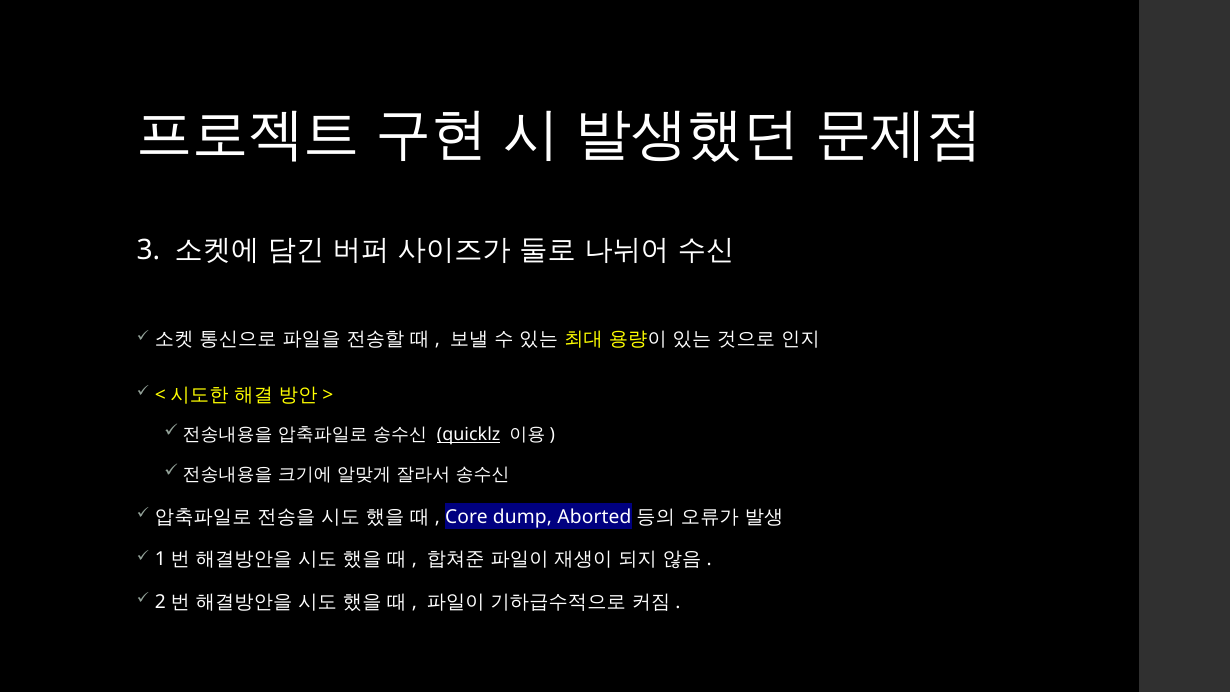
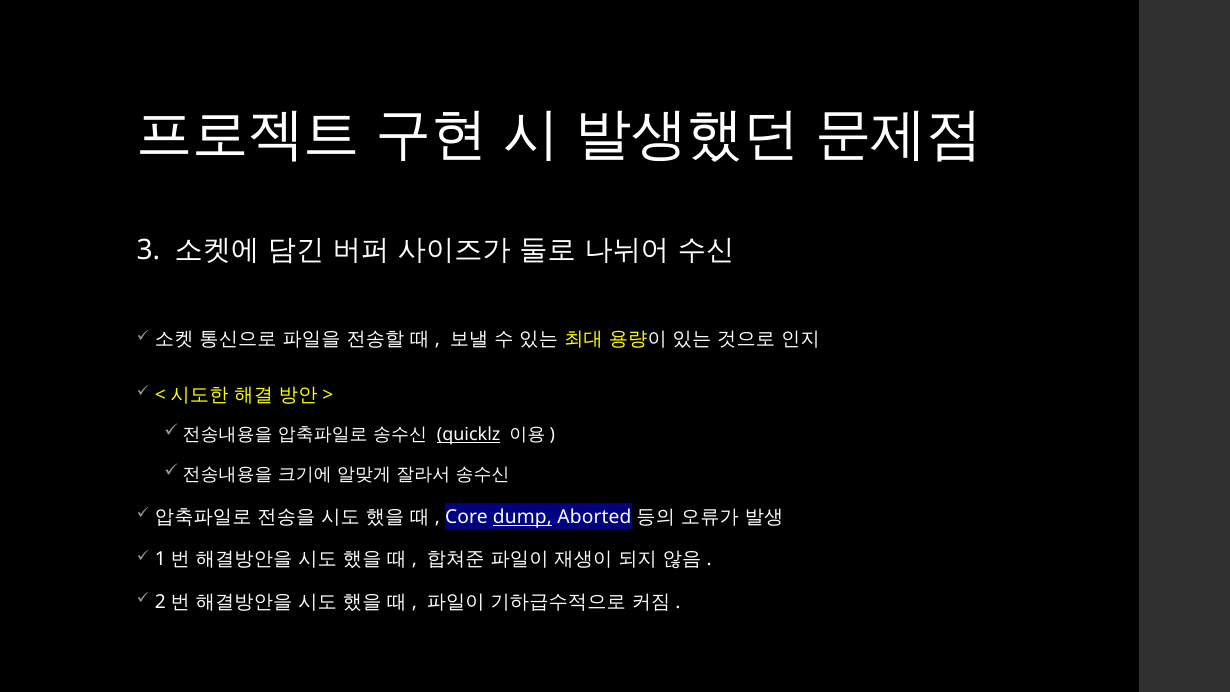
dump underline: none -> present
